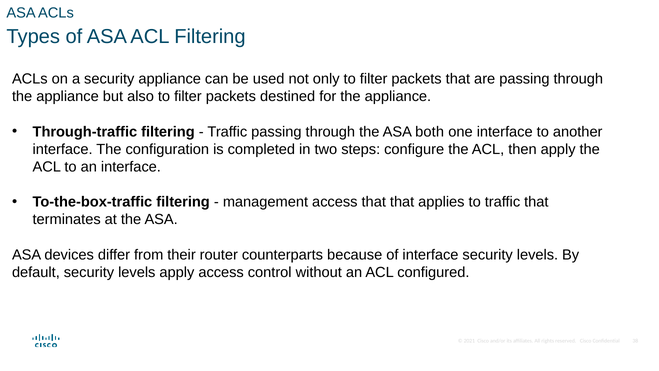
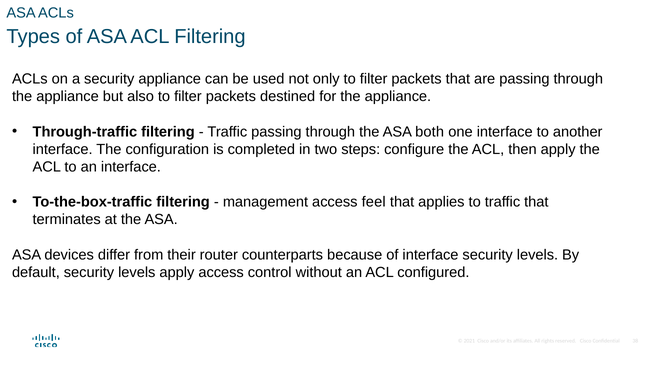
access that: that -> feel
